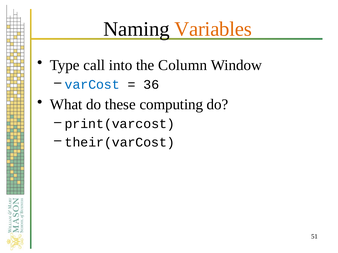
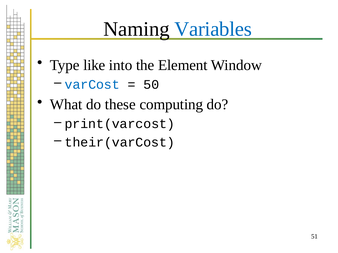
Variables colour: orange -> blue
call: call -> like
Column: Column -> Element
36: 36 -> 50
